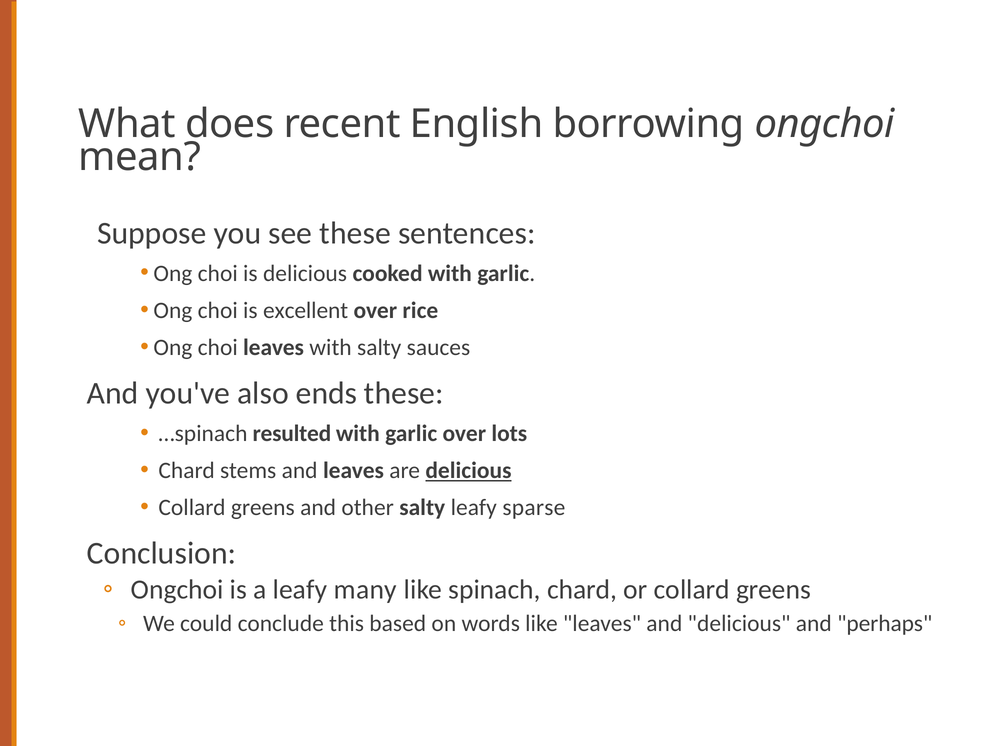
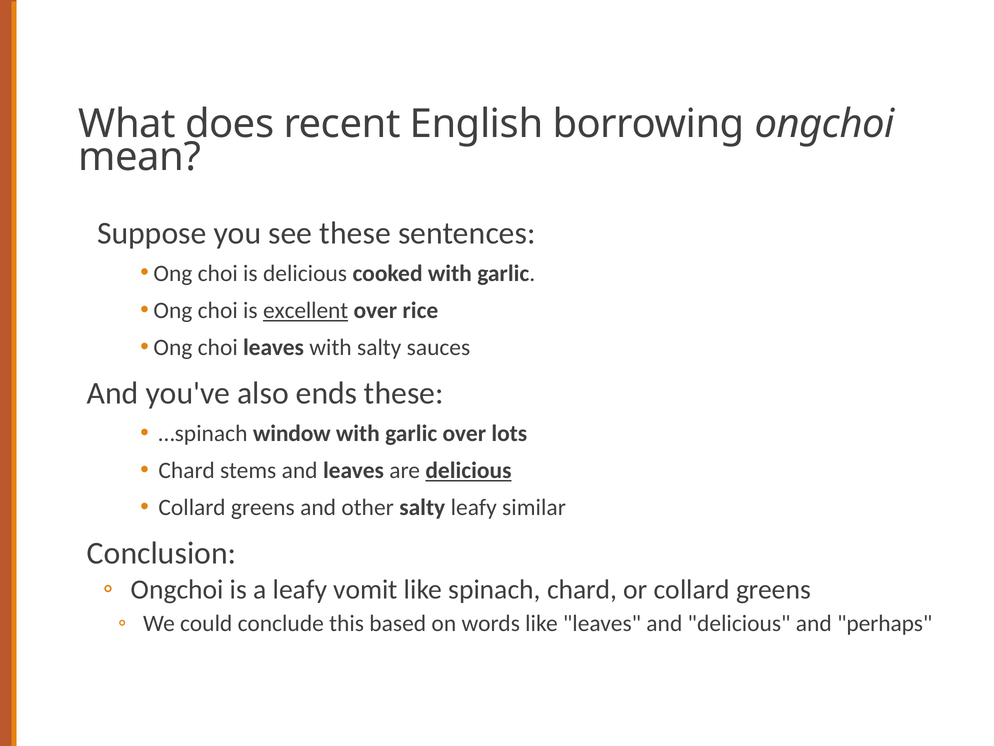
excellent underline: none -> present
resulted: resulted -> window
sparse: sparse -> similar
many: many -> vomit
